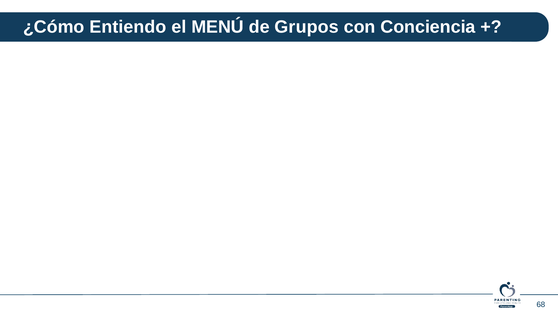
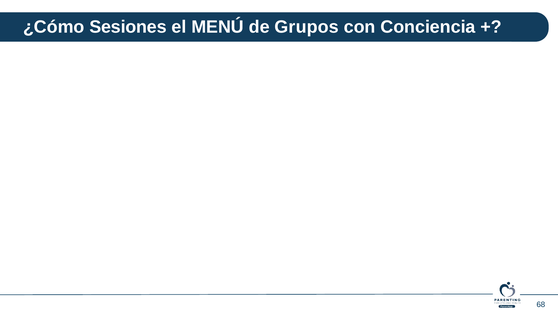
Entiendo: Entiendo -> Sesiones
